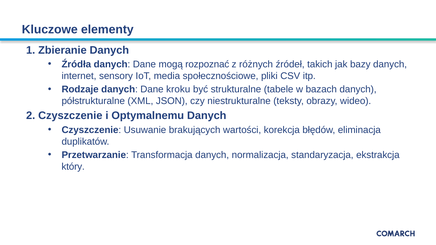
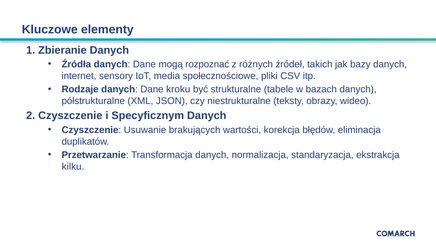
Optymalnemu: Optymalnemu -> Specyficznym
który: który -> kilku
